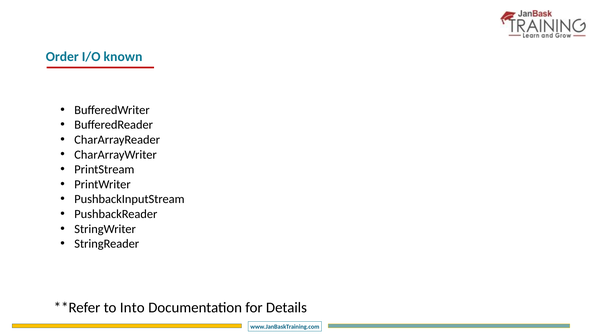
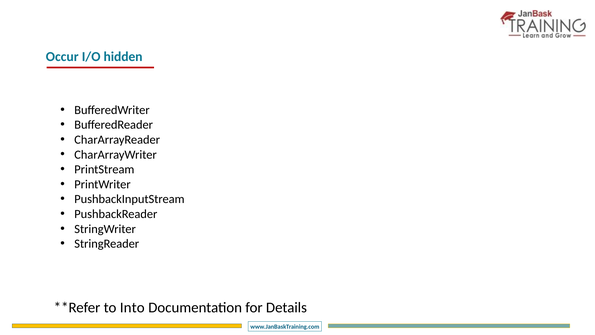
Order: Order -> Occur
known: known -> hidden
